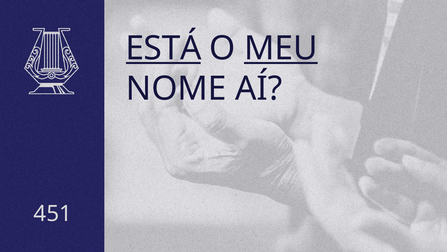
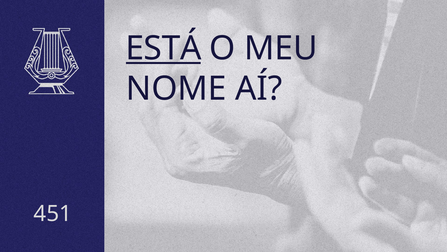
MEU underline: present -> none
